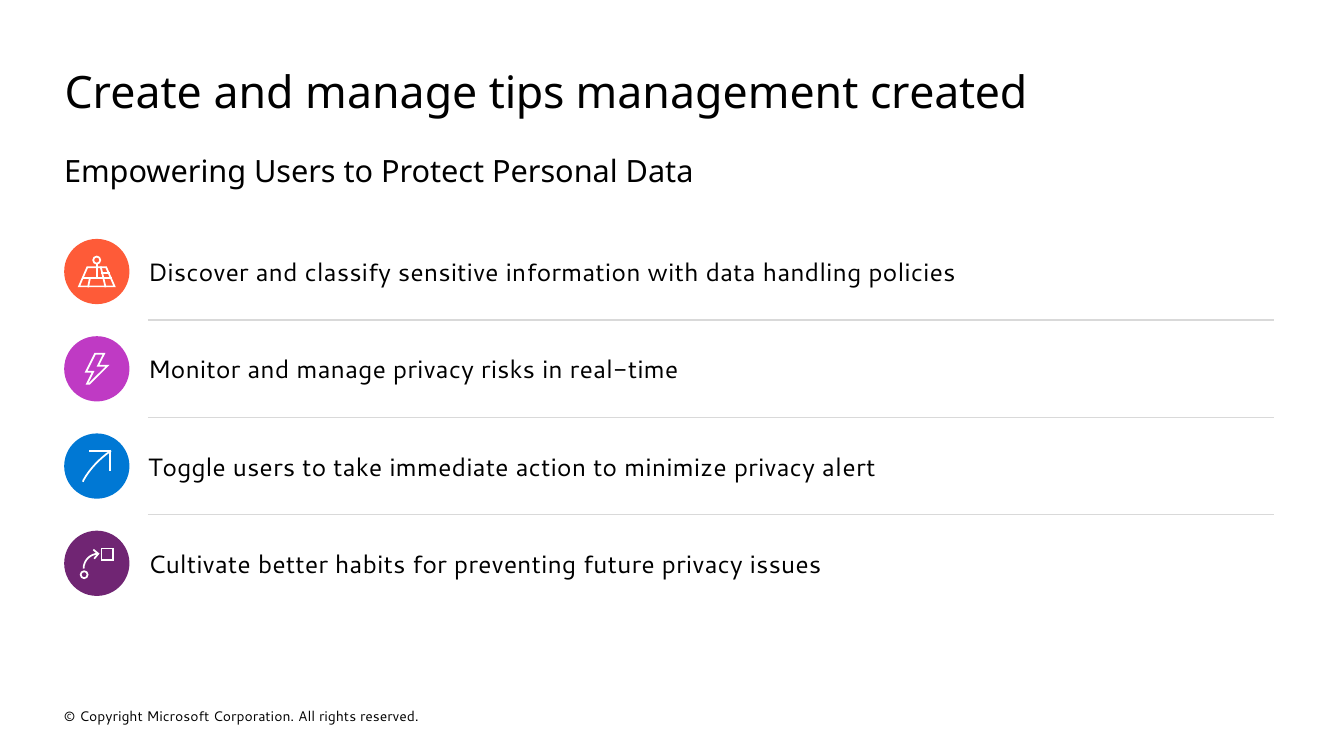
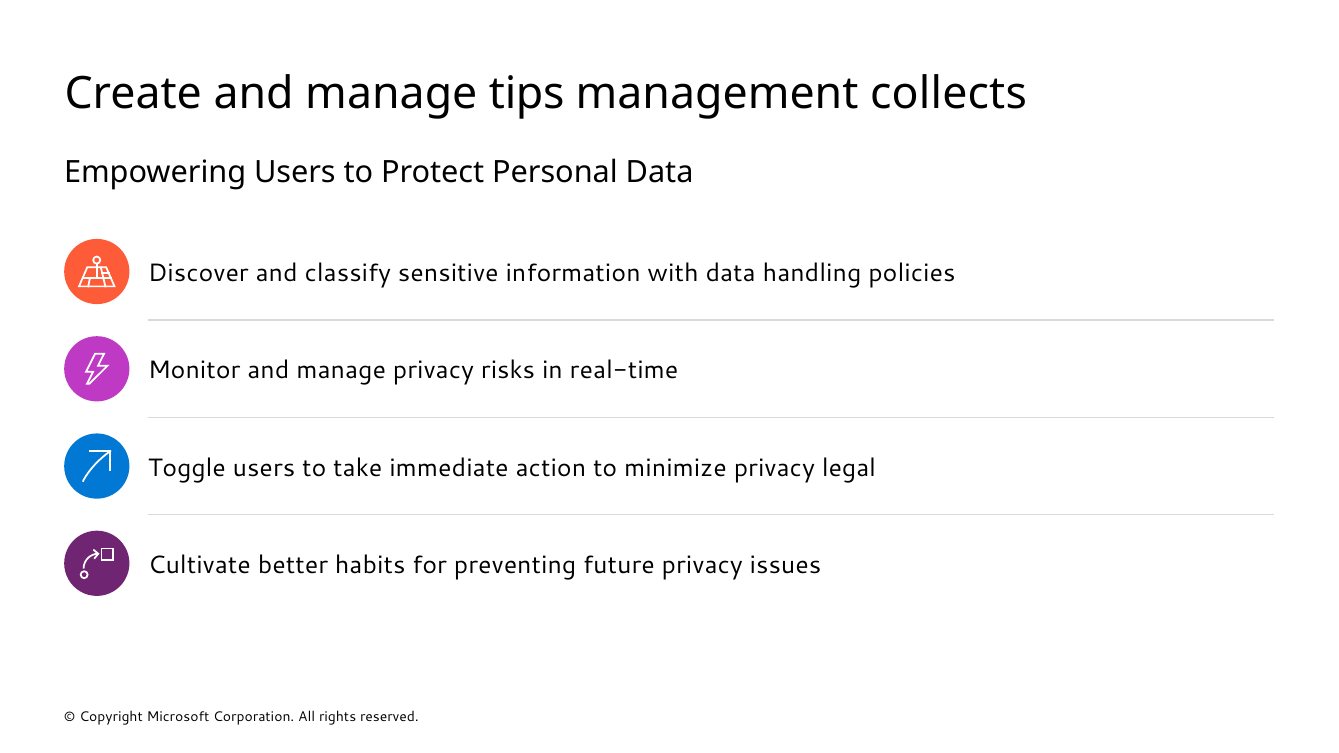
created: created -> collects
alert: alert -> legal
